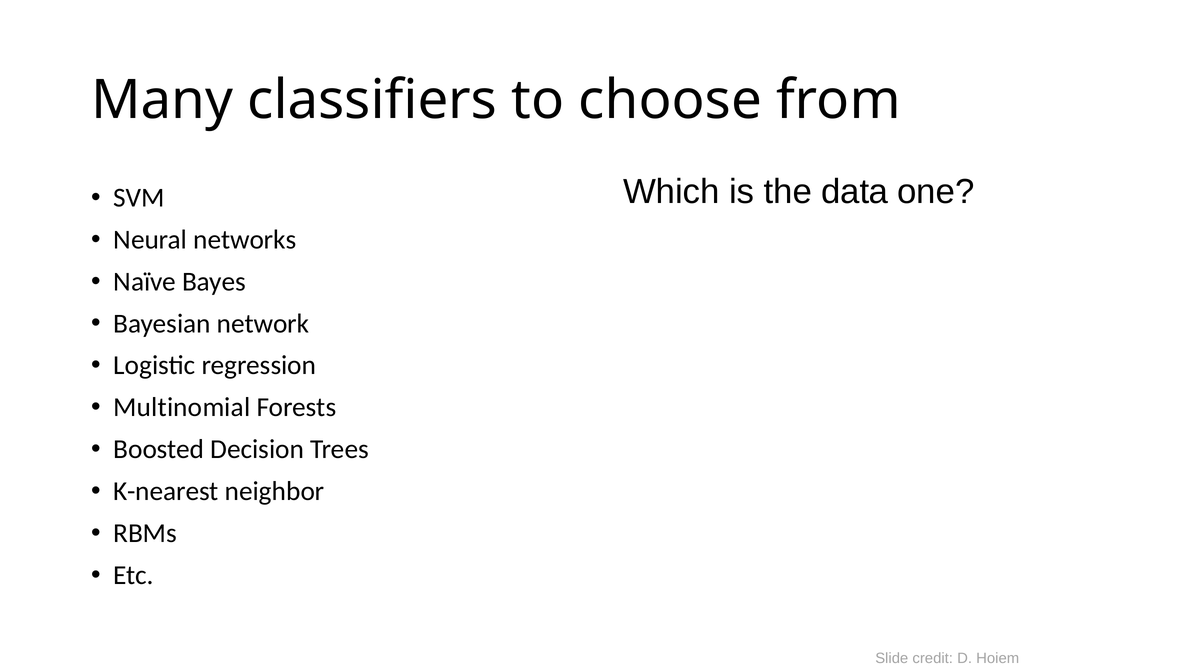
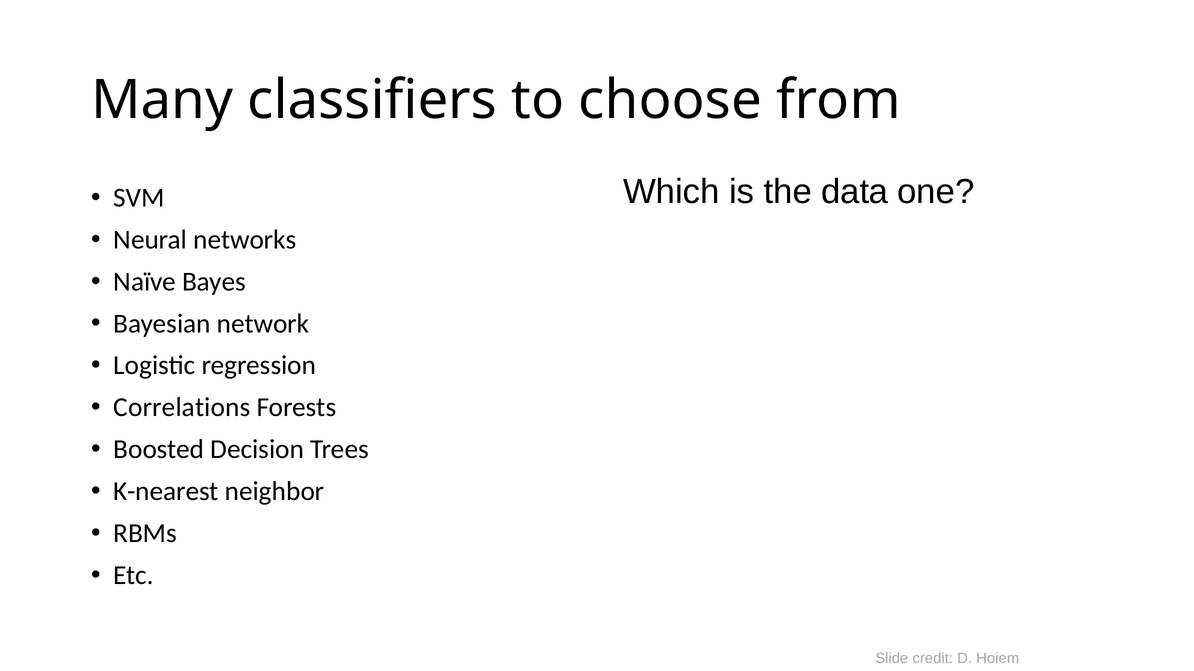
Multinomial: Multinomial -> Correlations
